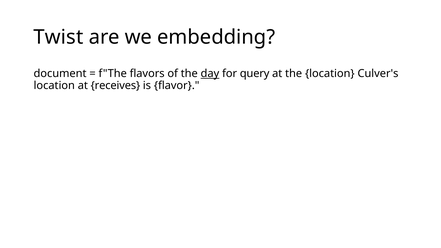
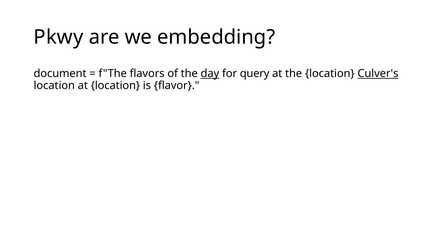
Twist: Twist -> Pkwy
Culver's underline: none -> present
at receives: receives -> location
